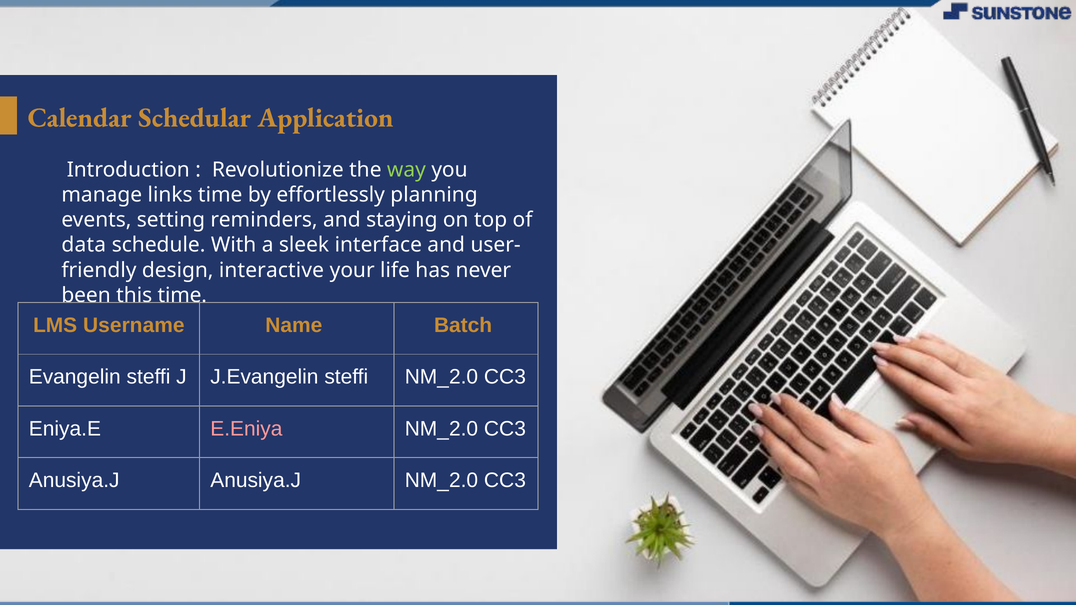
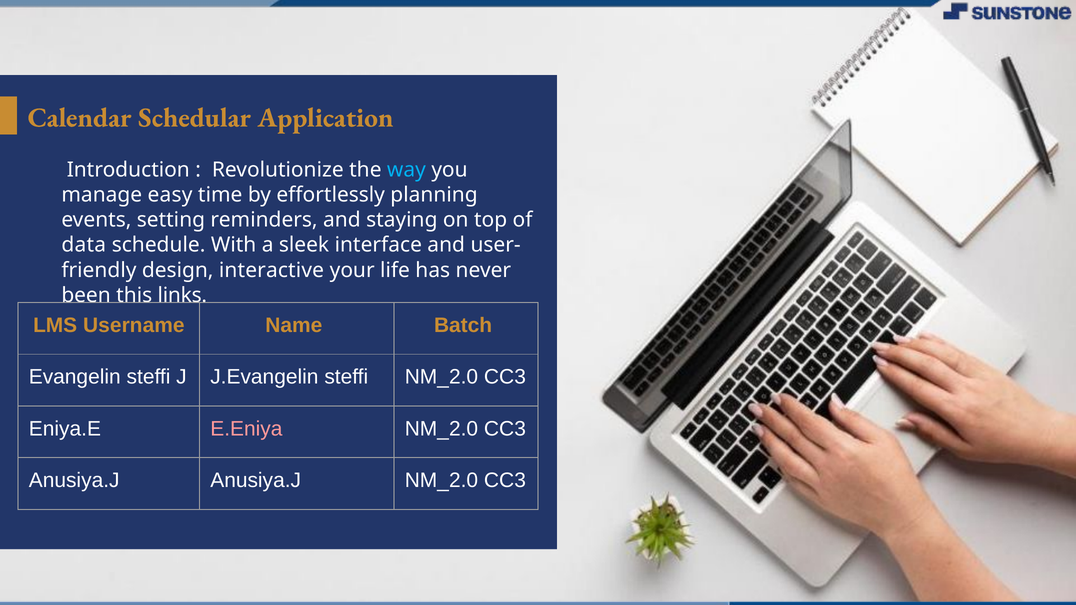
way colour: light green -> light blue
links: links -> easy
this time: time -> links
